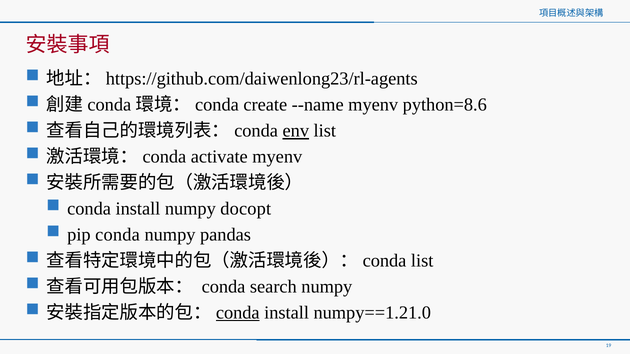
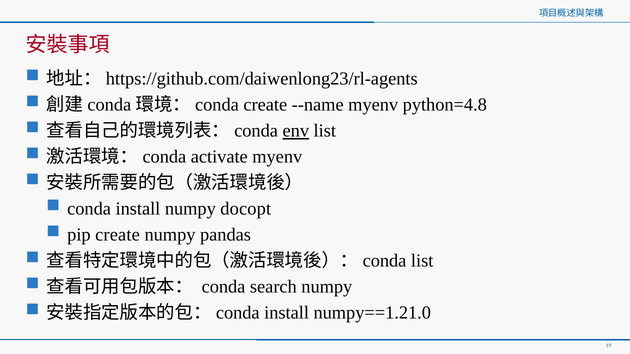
python=8.6: python=8.6 -> python=4.8
pip conda: conda -> create
conda at (238, 313) underline: present -> none
